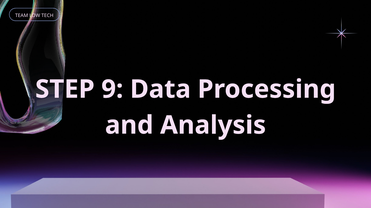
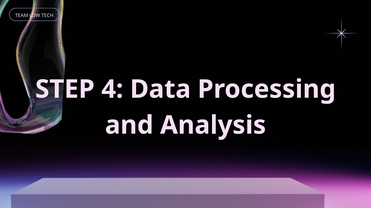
9: 9 -> 4
